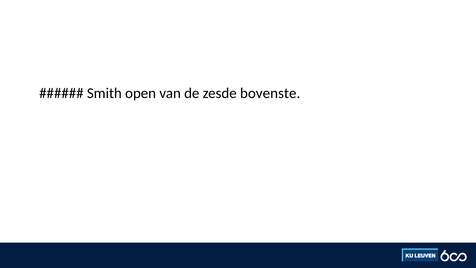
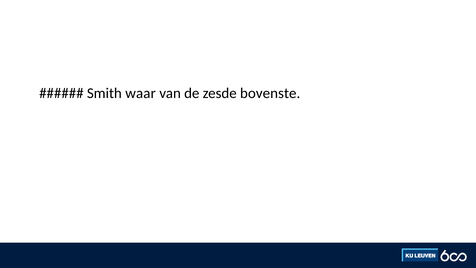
open: open -> waar
